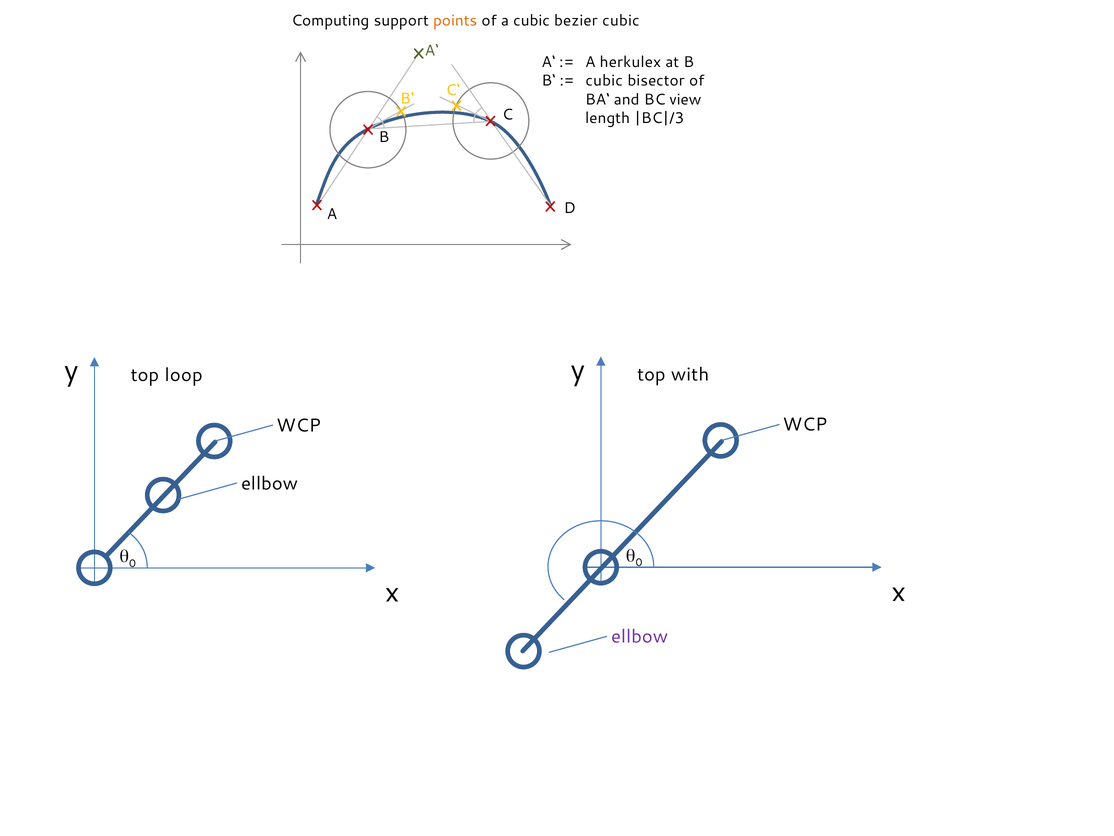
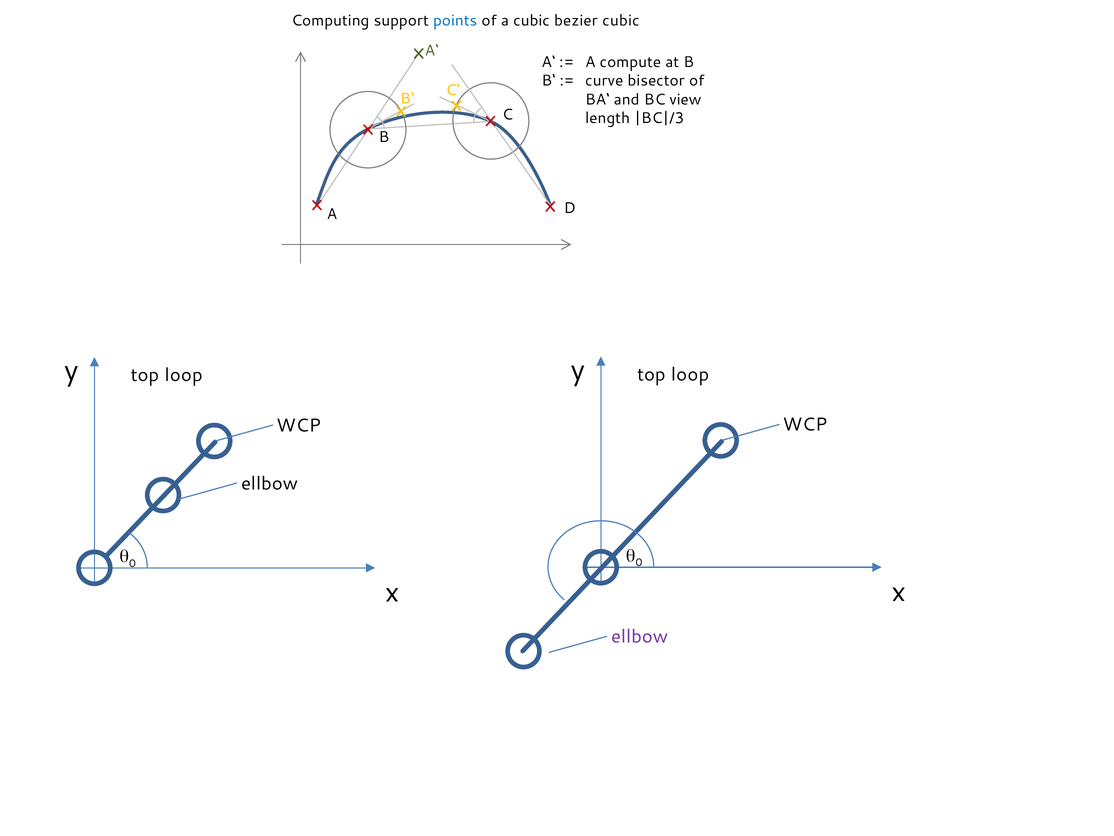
points colour: orange -> blue
herkulex: herkulex -> compute
cubic at (604, 81): cubic -> curve
with at (690, 374): with -> loop
